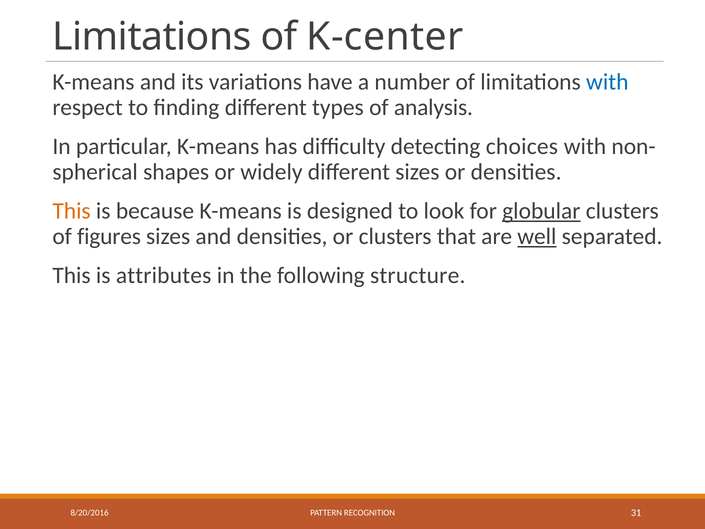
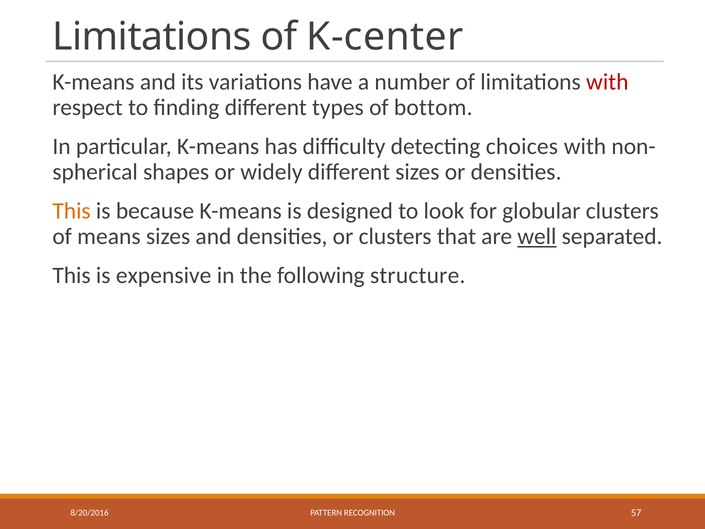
with at (607, 82) colour: blue -> red
analysis: analysis -> bottom
globular underline: present -> none
figures: figures -> means
attributes: attributes -> expensive
31: 31 -> 57
